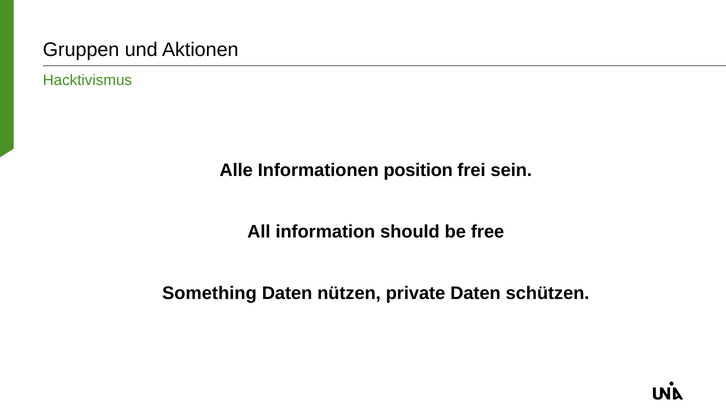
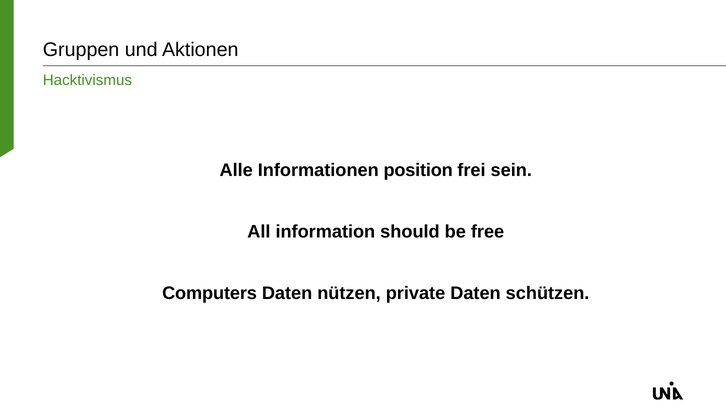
Something: Something -> Computers
